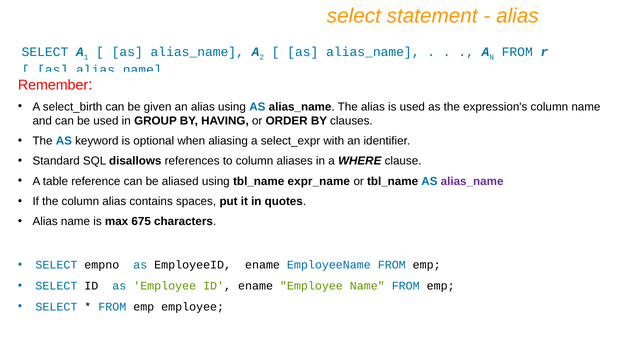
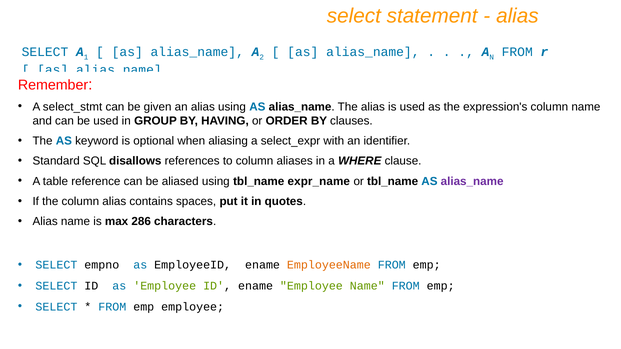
select_birth: select_birth -> select_stmt
675: 675 -> 286
EmployeeName colour: blue -> orange
